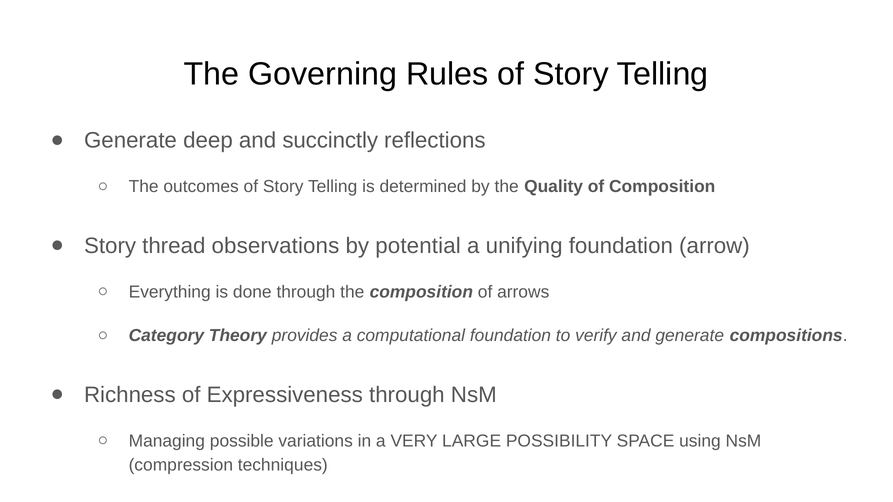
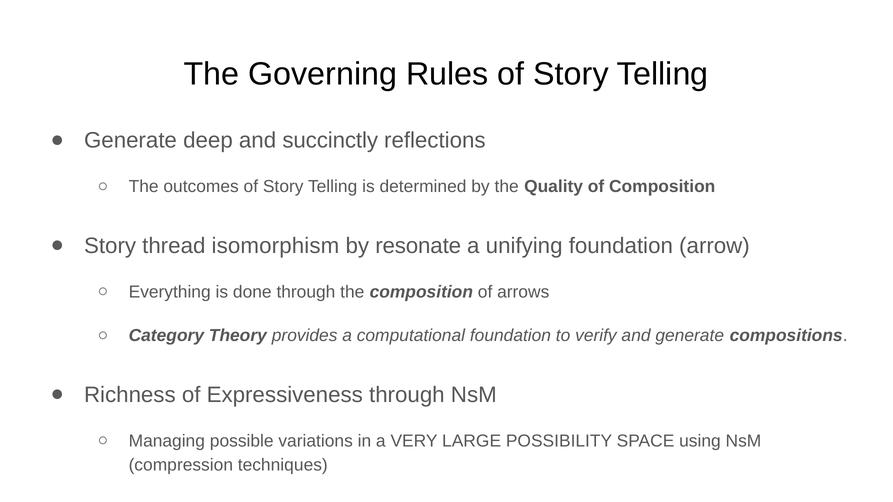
observations: observations -> isomorphism
potential: potential -> resonate
